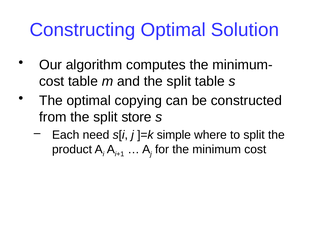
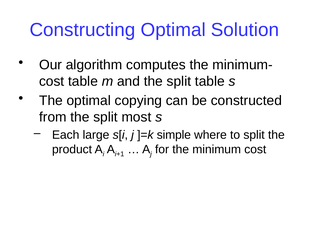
store: store -> most
need: need -> large
